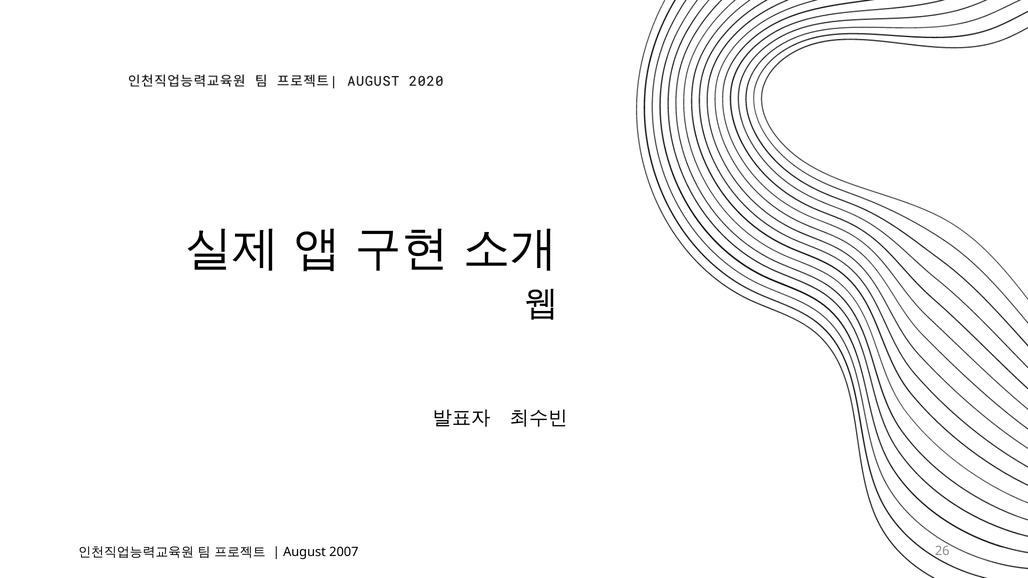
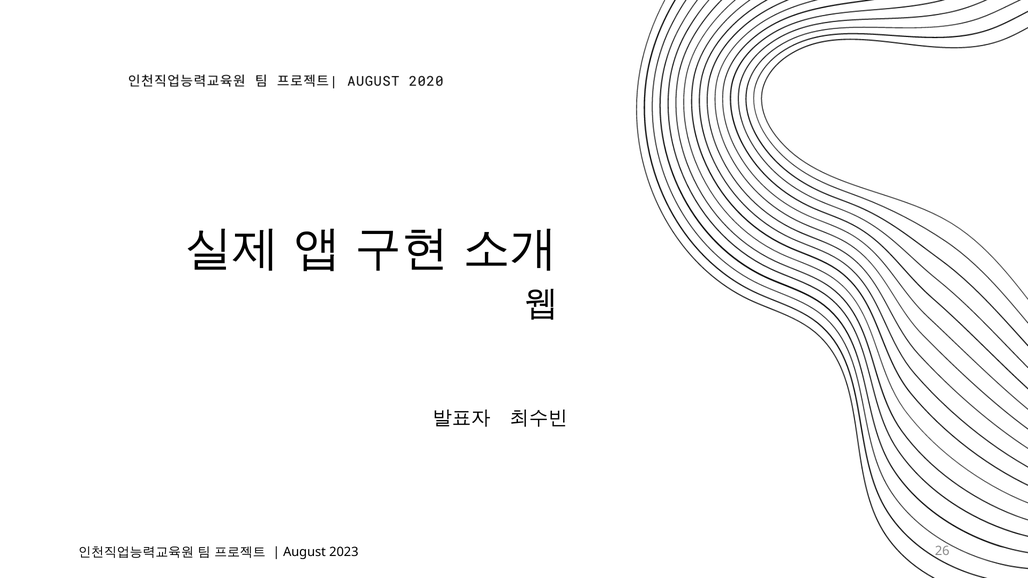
2007: 2007 -> 2023
